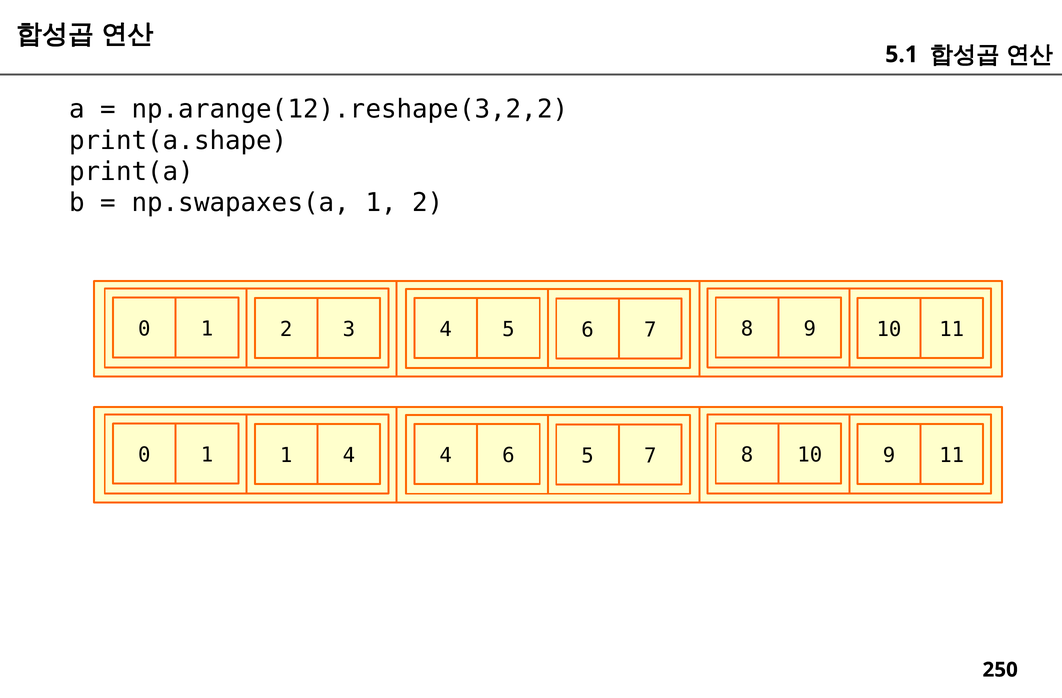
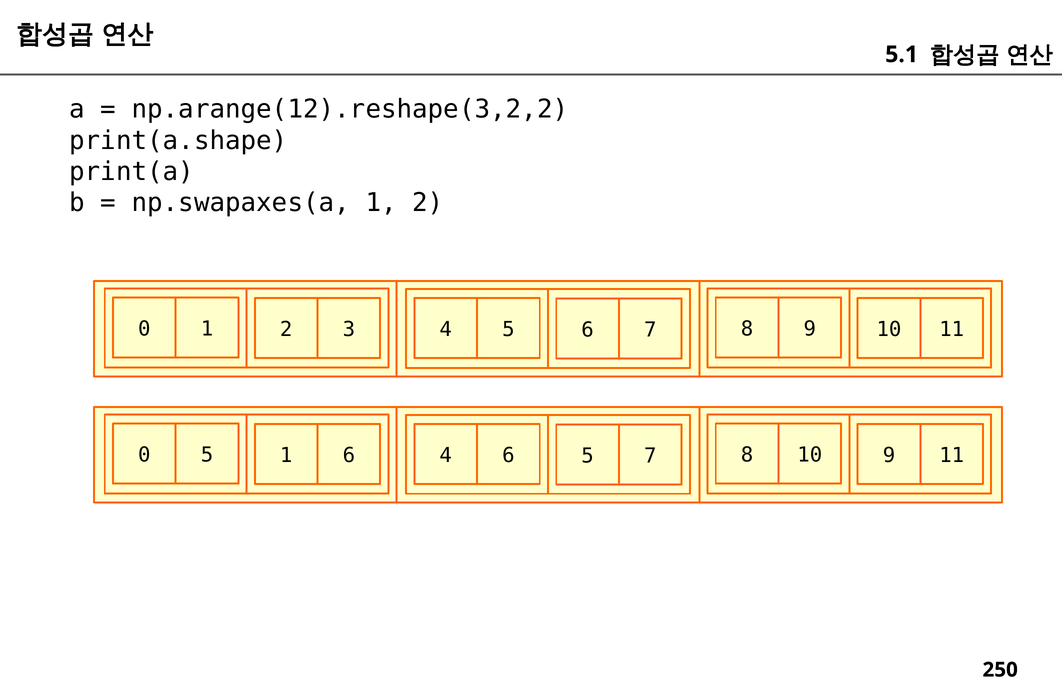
1 at (207, 455): 1 -> 5
1 4: 4 -> 6
